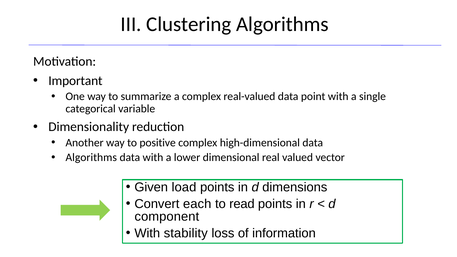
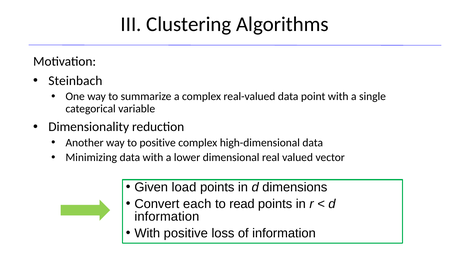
Important: Important -> Steinbach
Algorithms at (91, 157): Algorithms -> Minimizing
component at (167, 217): component -> information
With stability: stability -> positive
